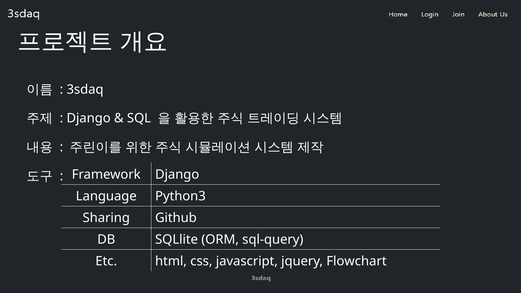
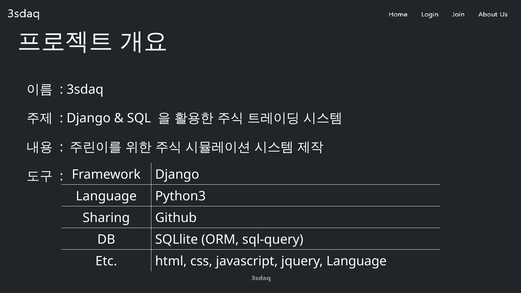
jquery Flowchart: Flowchart -> Language
